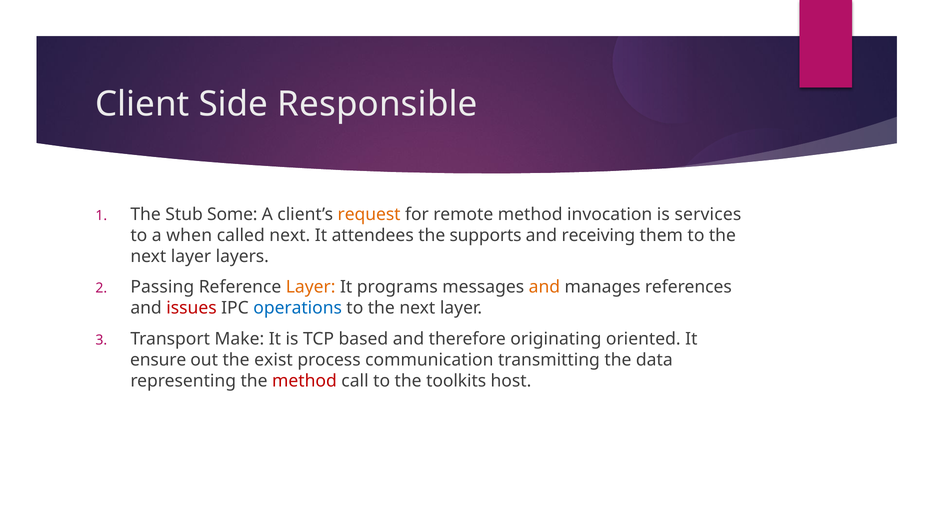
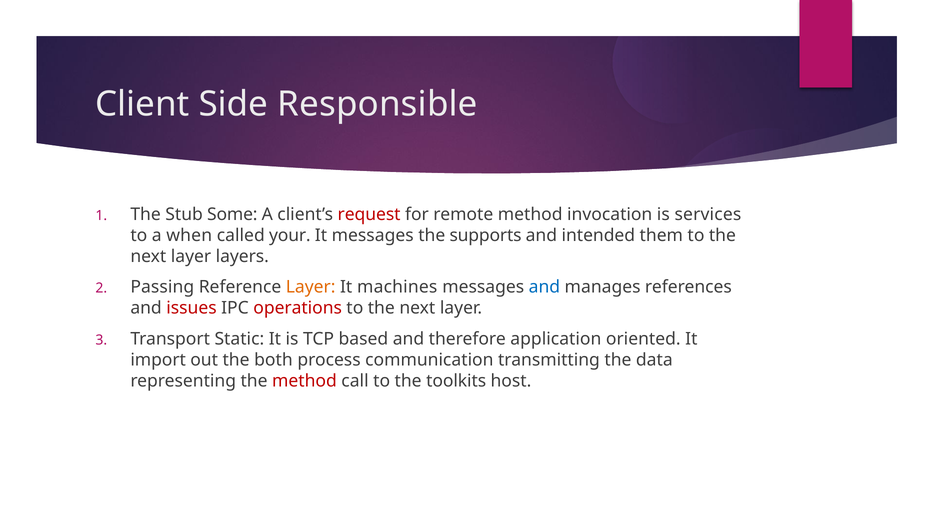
request colour: orange -> red
called next: next -> your
It attendees: attendees -> messages
receiving: receiving -> intended
programs: programs -> machines
and at (544, 287) colour: orange -> blue
operations colour: blue -> red
Make: Make -> Static
originating: originating -> application
ensure: ensure -> import
exist: exist -> both
